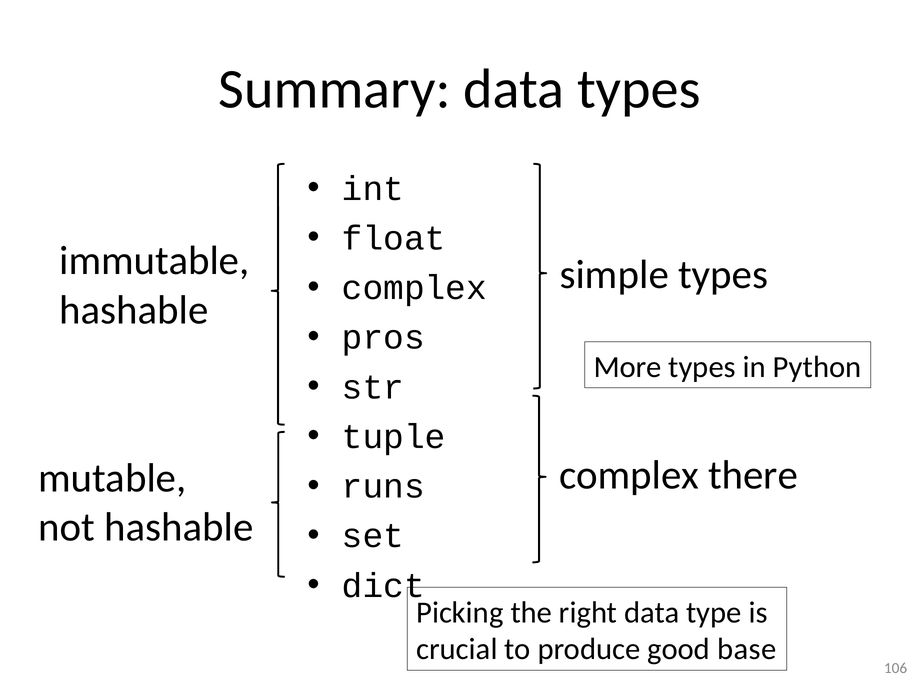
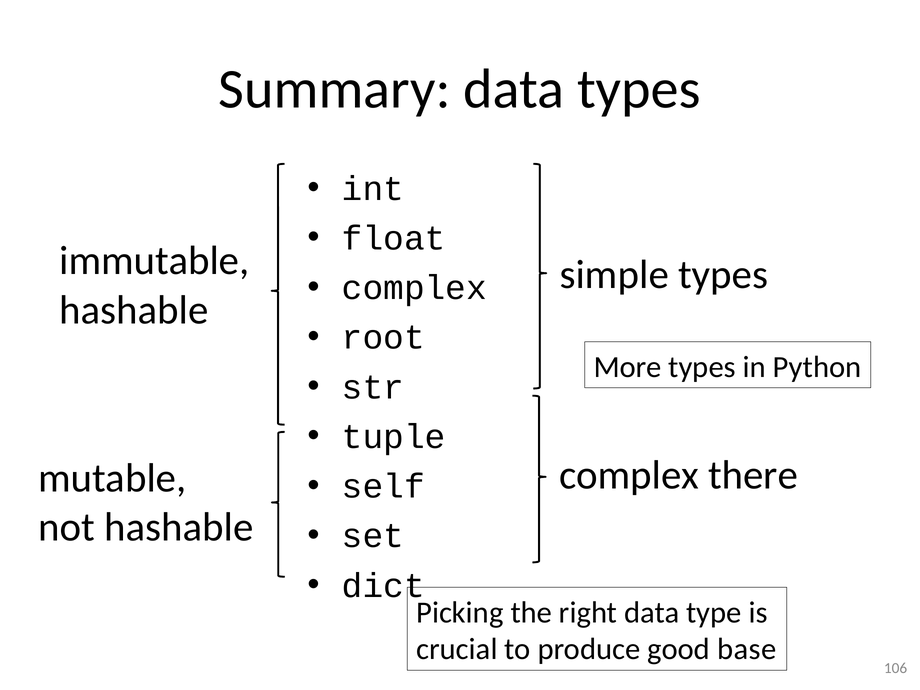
pros: pros -> root
runs: runs -> self
